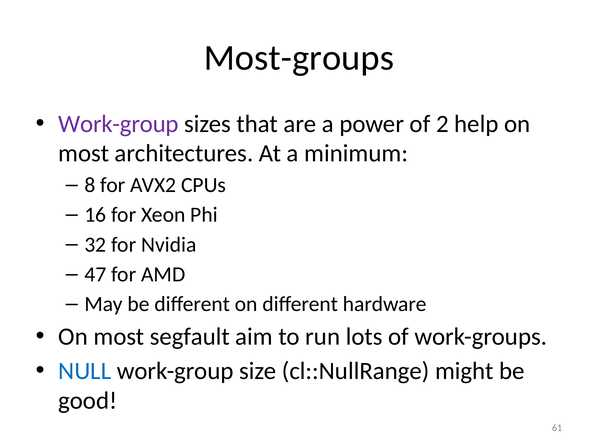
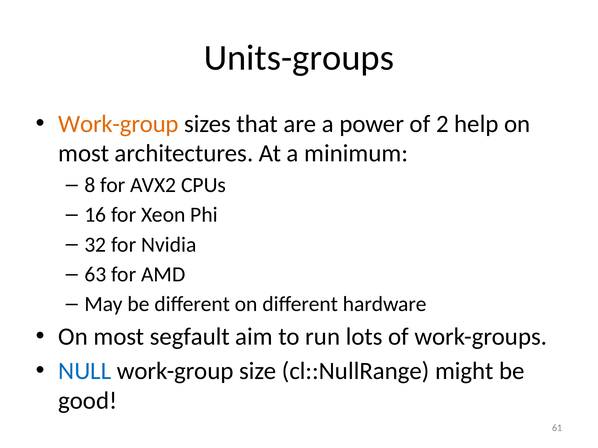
Most-groups: Most-groups -> Units-groups
Work-group at (118, 124) colour: purple -> orange
47: 47 -> 63
